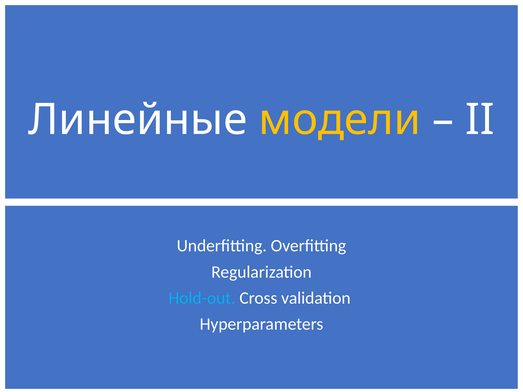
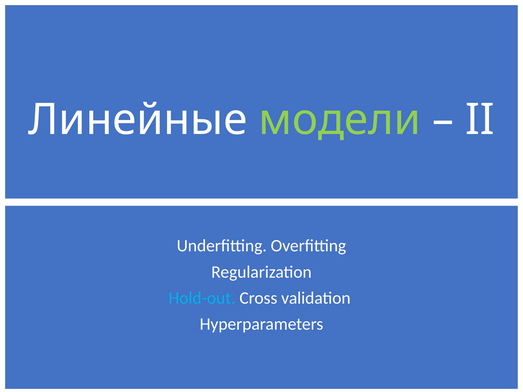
модели colour: yellow -> light green
